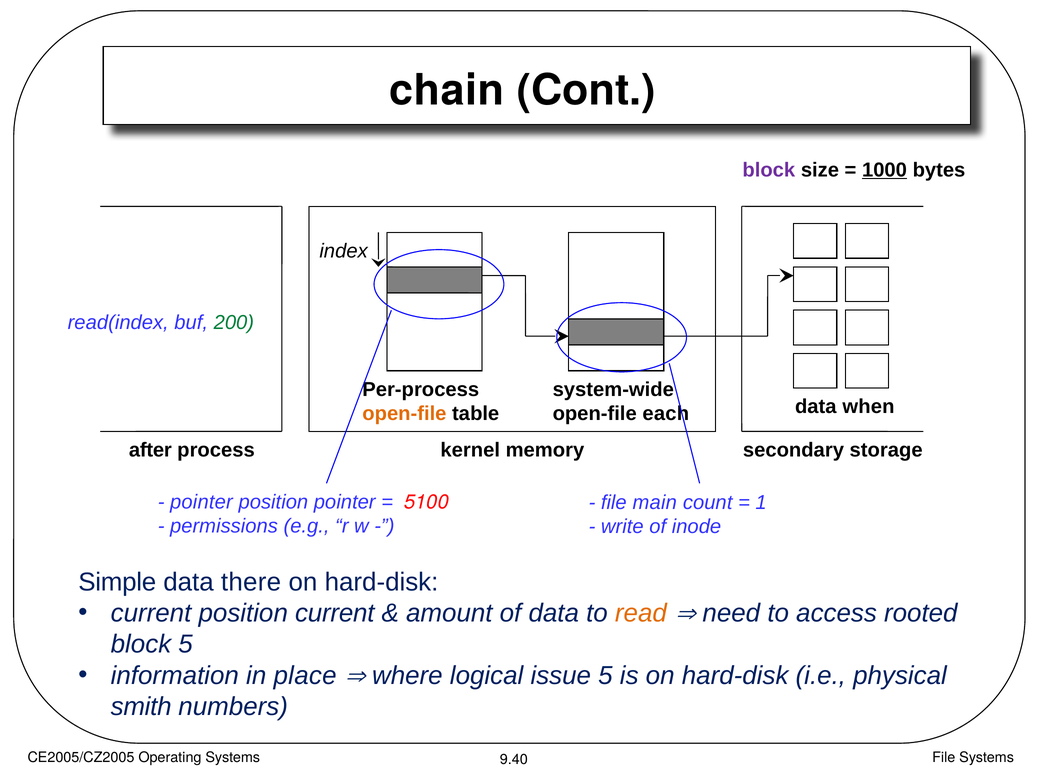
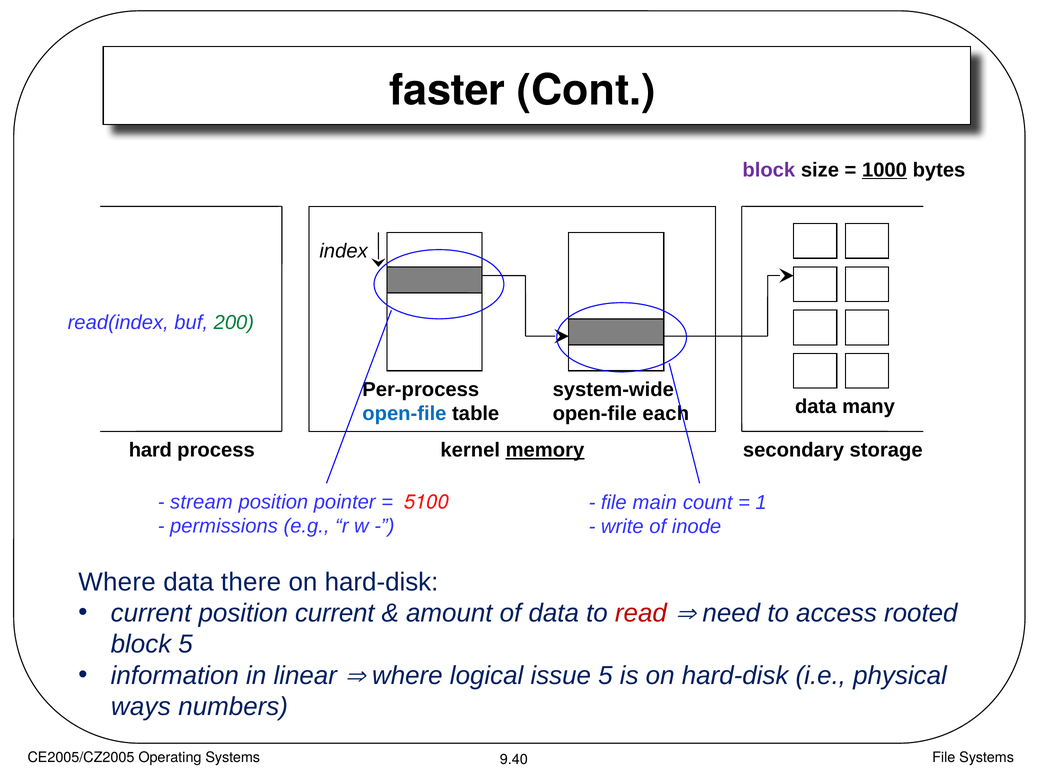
chain: chain -> faster
open-file at (404, 413) colour: orange -> blue
when: when -> many
after: after -> hard
memory underline: none -> present
pointer at (201, 502): pointer -> stream
Simple at (117, 582): Simple -> Where
read colour: orange -> red
place: place -> linear
smith: smith -> ways
